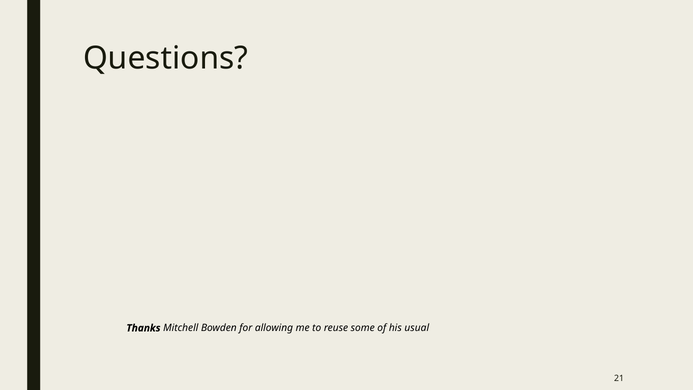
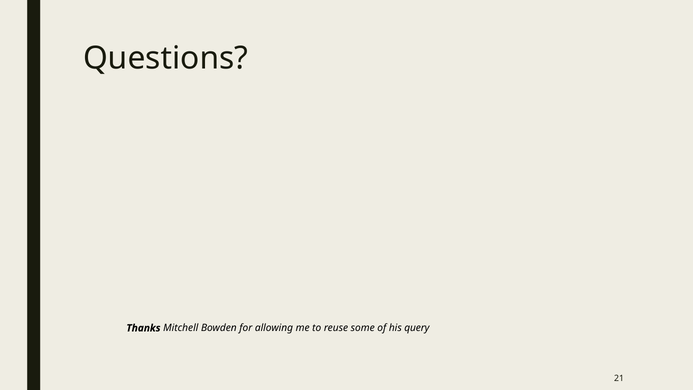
usual: usual -> query
